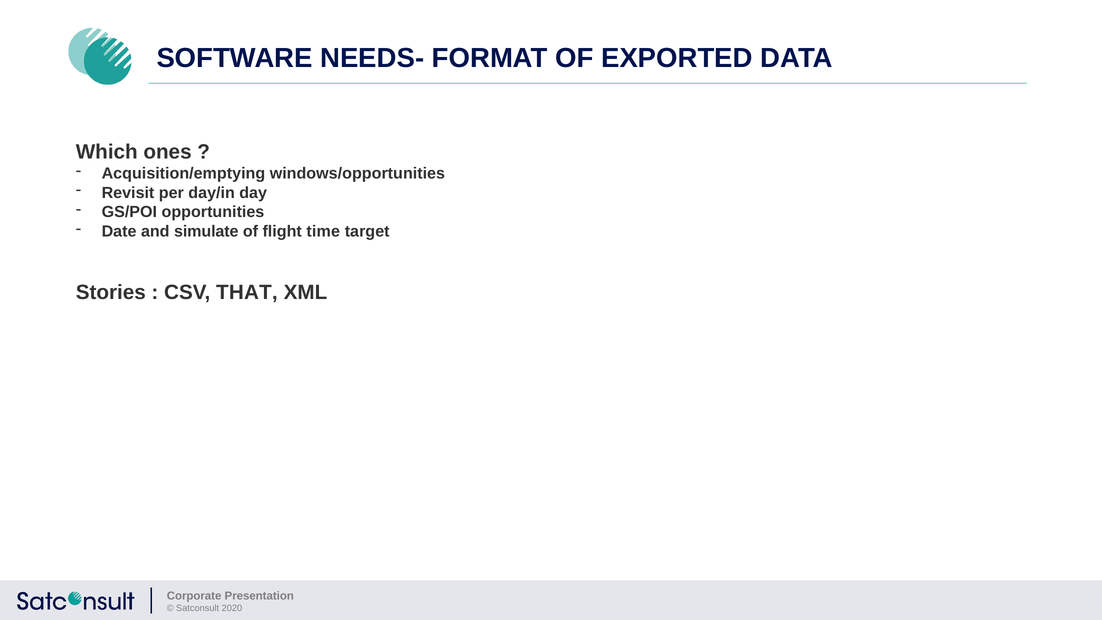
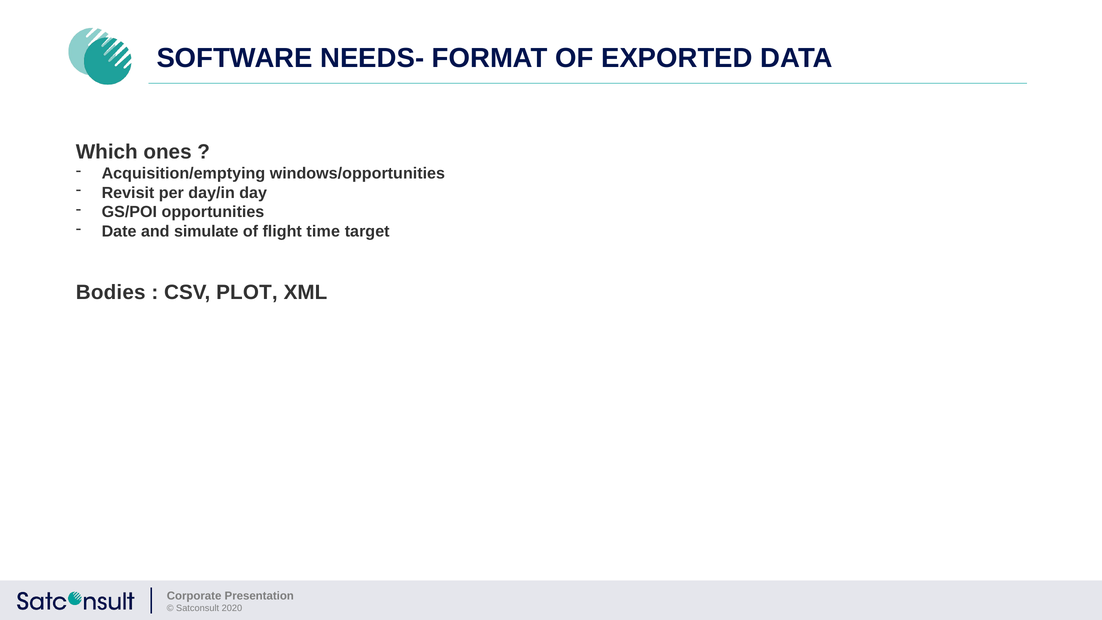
Stories: Stories -> Bodies
THAT: THAT -> PLOT
